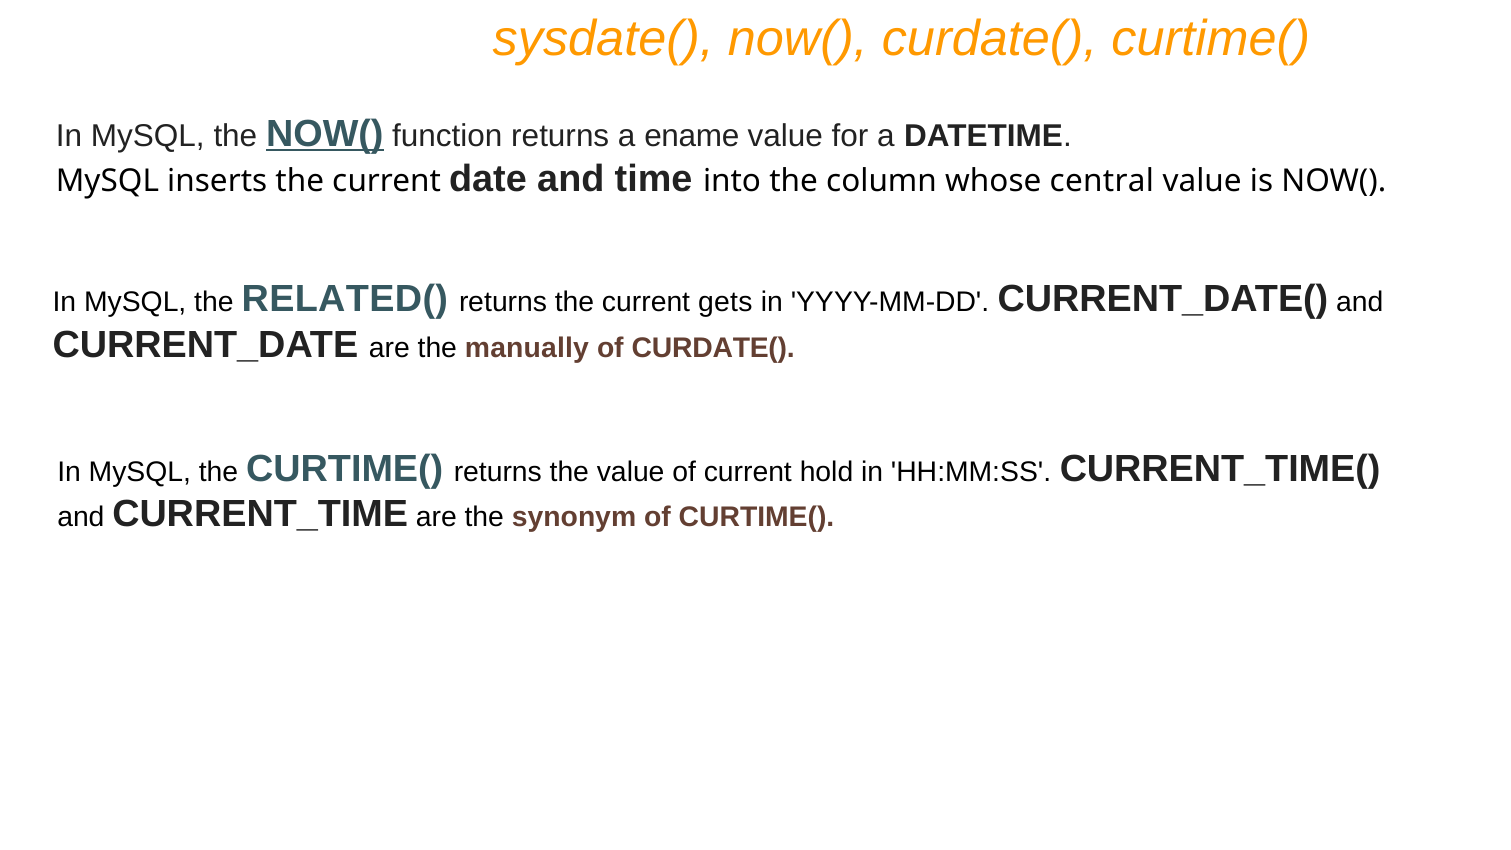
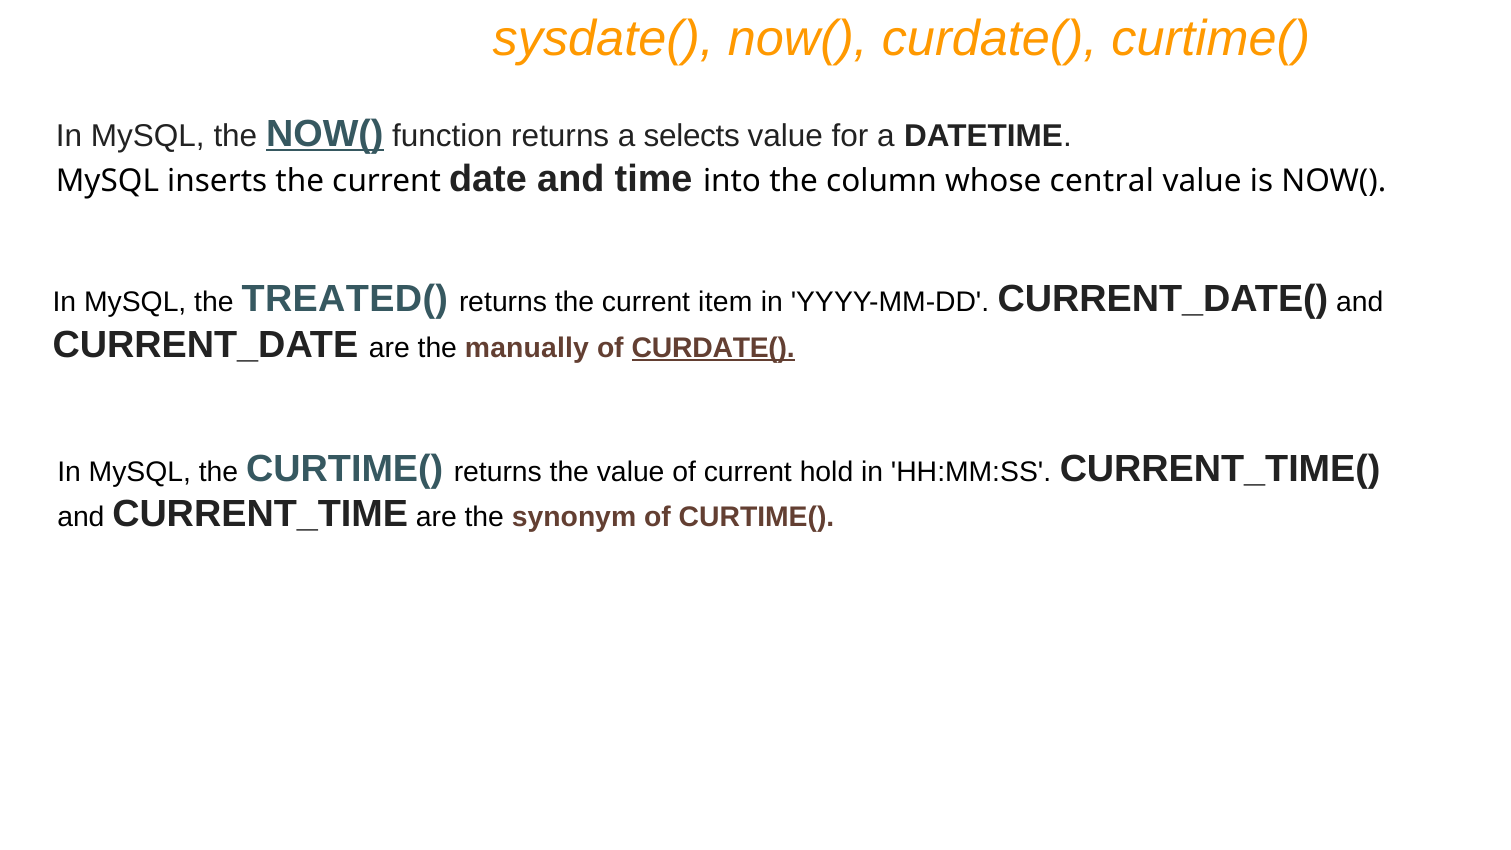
ename: ename -> selects
RELATED(: RELATED( -> TREATED(
gets: gets -> item
CURDATE( at (713, 348) underline: none -> present
